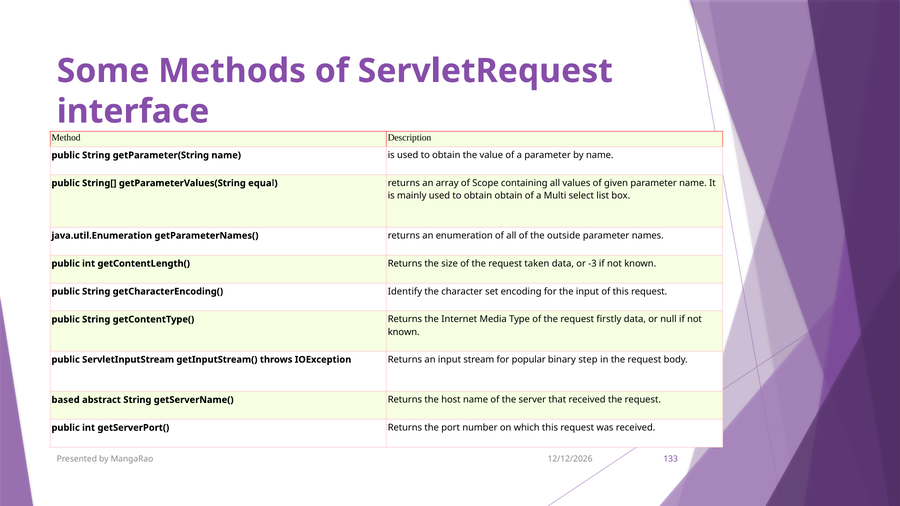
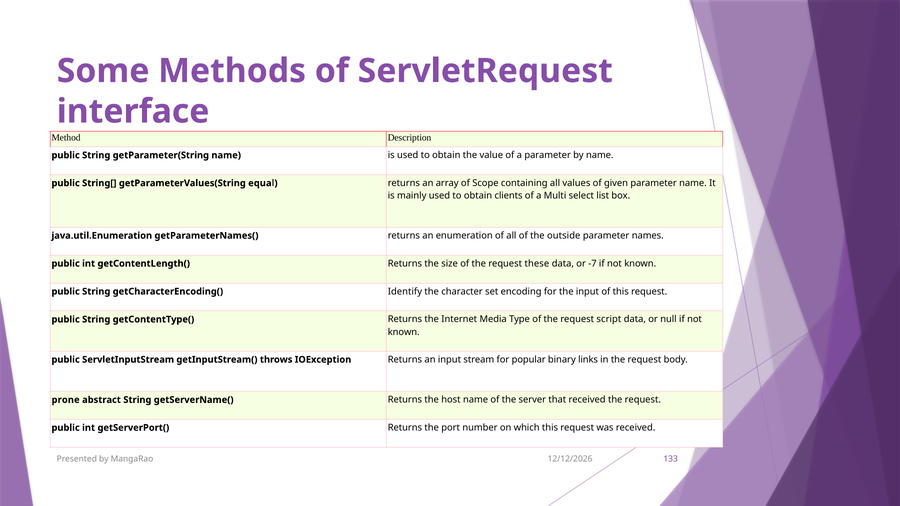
obtain obtain: obtain -> clients
taken: taken -> these
-3: -3 -> -7
firstly: firstly -> script
step: step -> links
based: based -> prone
